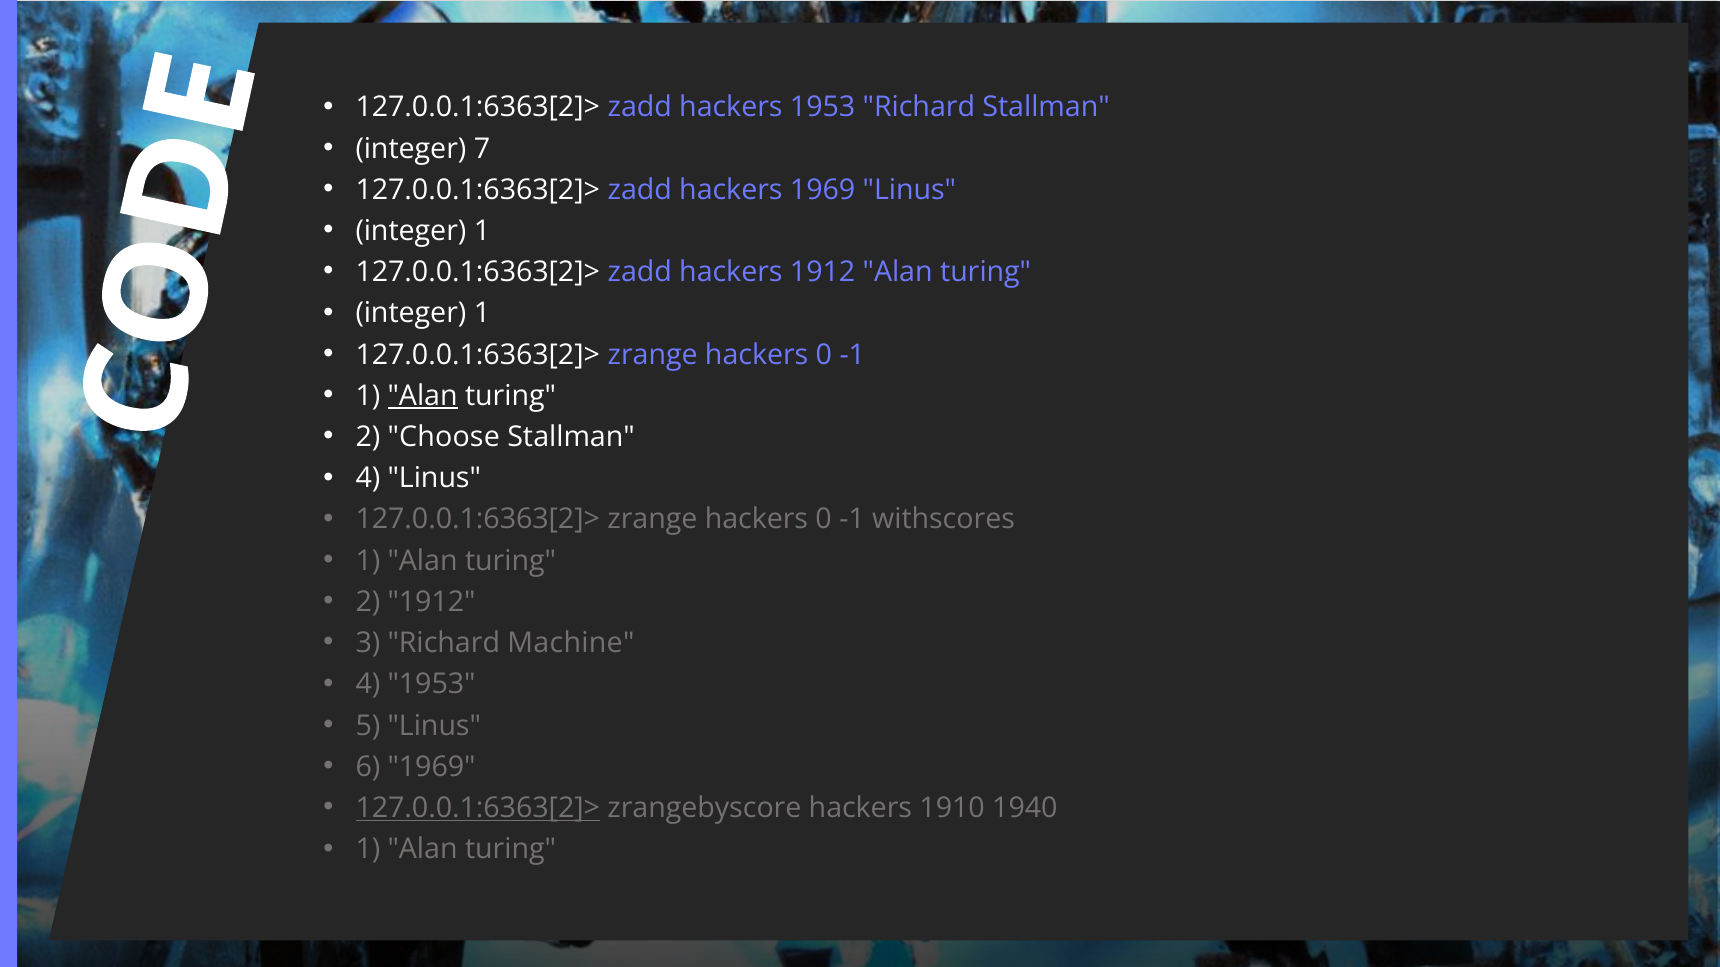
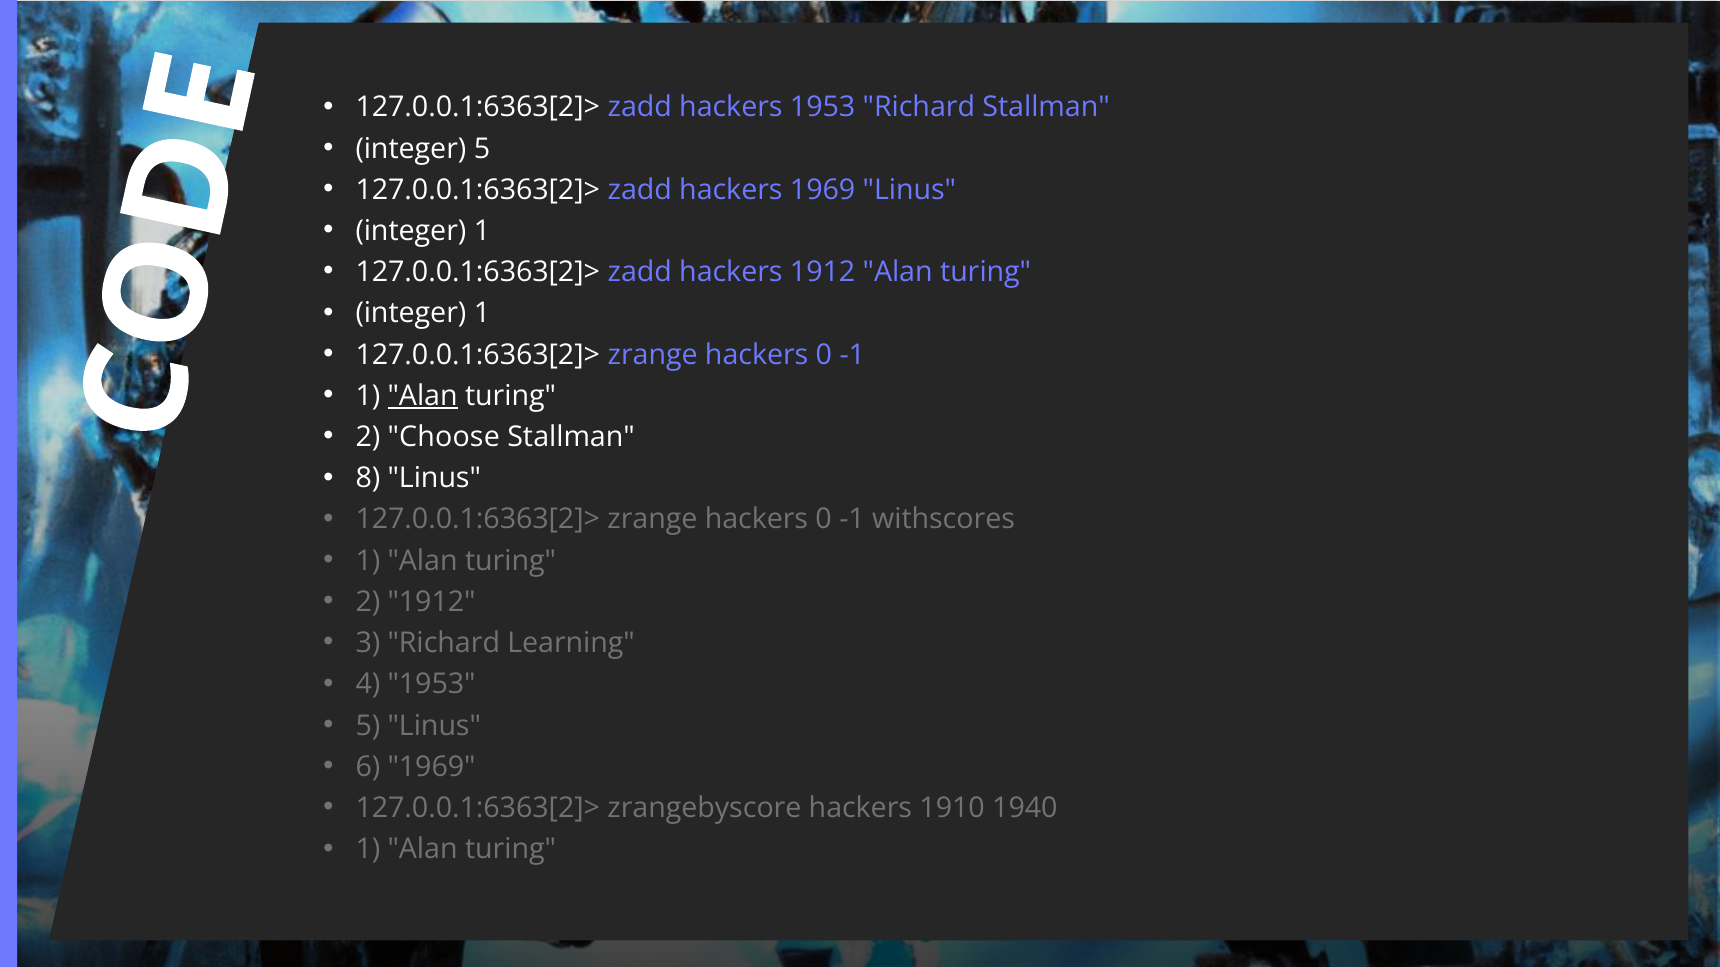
integer 7: 7 -> 5
4 at (368, 479): 4 -> 8
Machine: Machine -> Learning
127.0.0.1:6363[2]> at (478, 808) underline: present -> none
